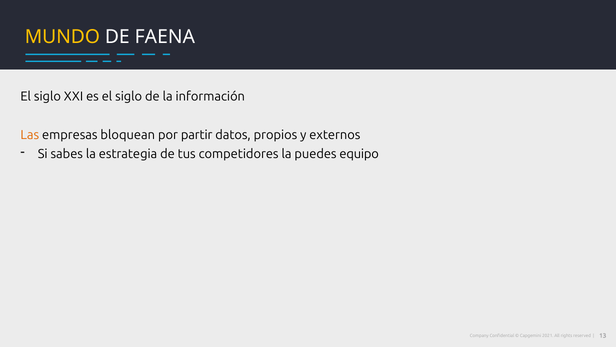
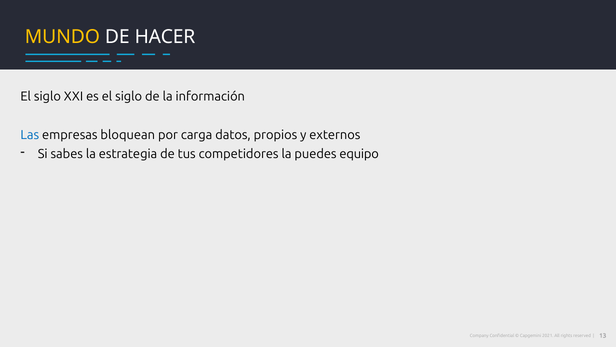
FAENA: FAENA -> HACER
Las colour: orange -> blue
partir: partir -> carga
